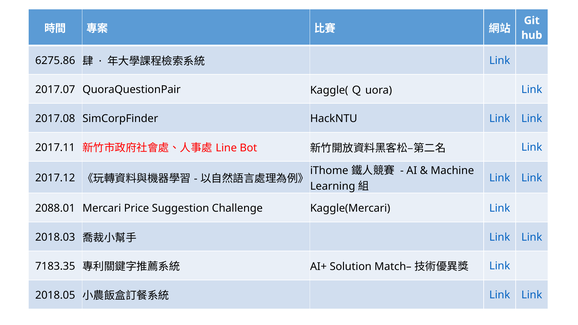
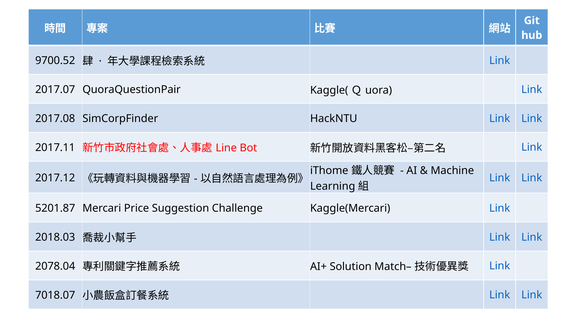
6275.86: 6275.86 -> 9700.52
2088.01: 2088.01 -> 5201.87
7183.35: 7183.35 -> 2078.04
2018.05: 2018.05 -> 7018.07
